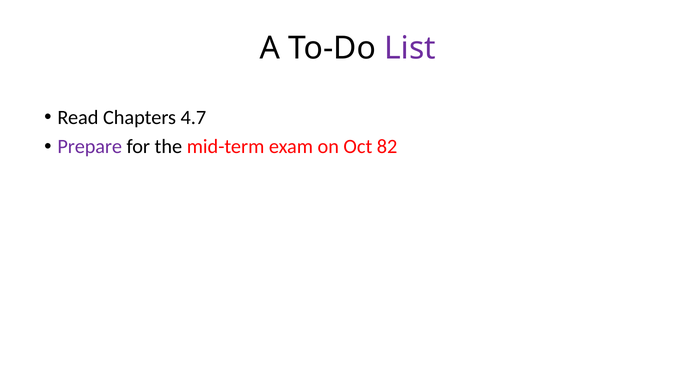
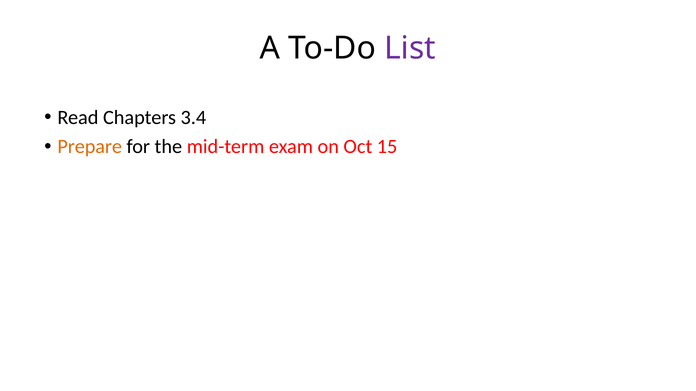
4.7: 4.7 -> 3.4
Prepare colour: purple -> orange
82: 82 -> 15
